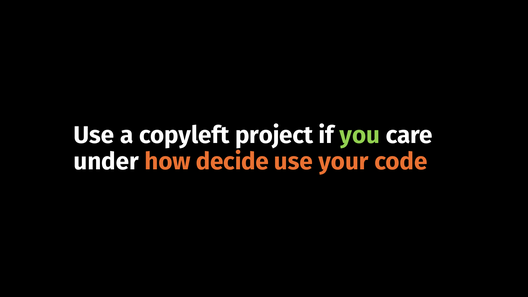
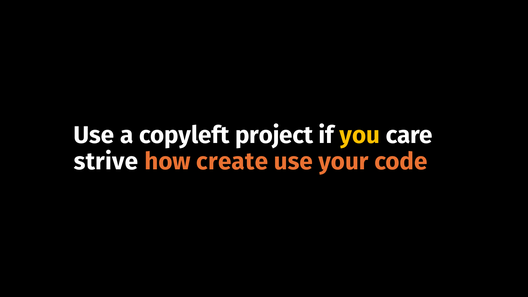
you colour: light green -> yellow
under: under -> strive
decide: decide -> create
